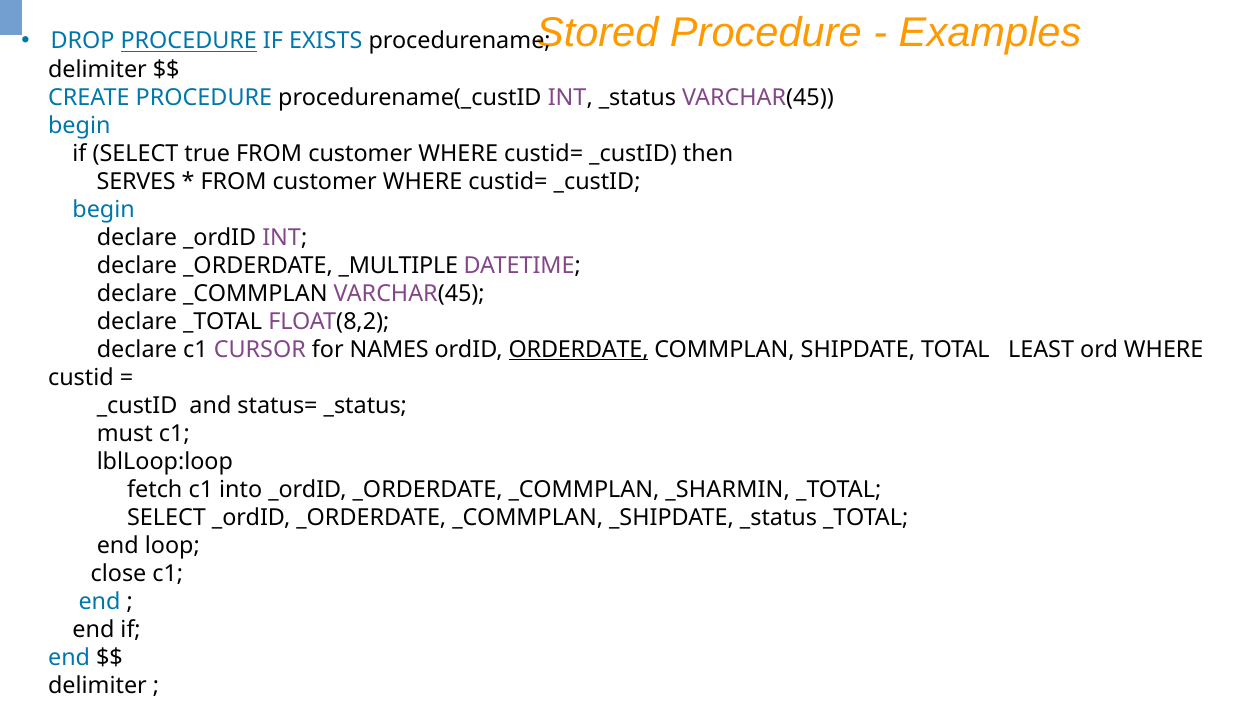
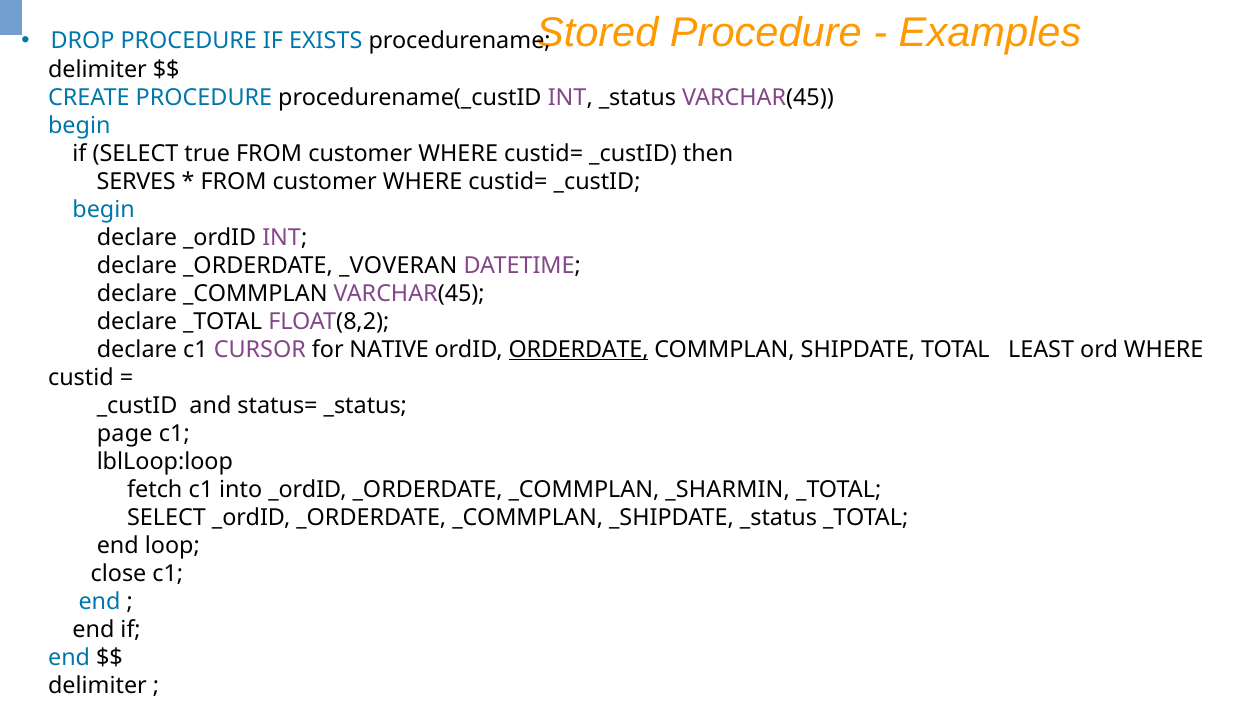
PROCEDURE at (189, 41) underline: present -> none
_MULTIPLE: _MULTIPLE -> _VOVERAN
NAMES: NAMES -> NATIVE
must: must -> page
